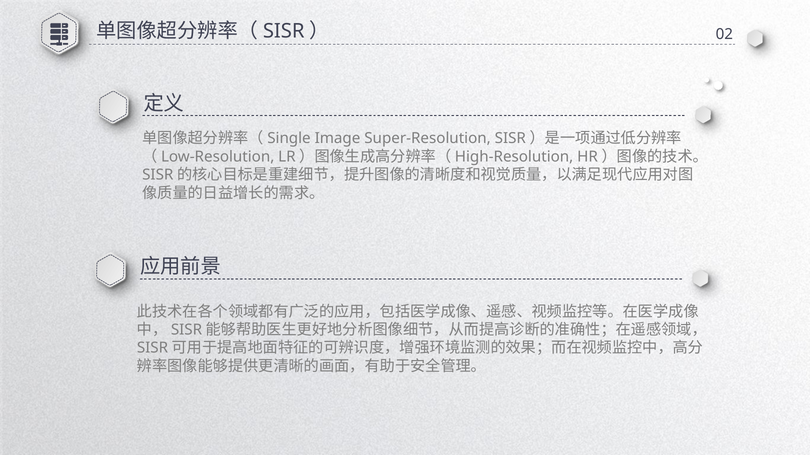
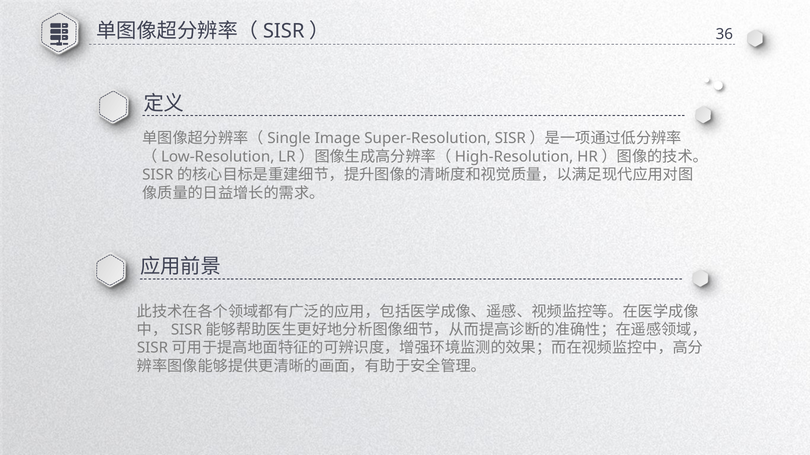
02: 02 -> 36
